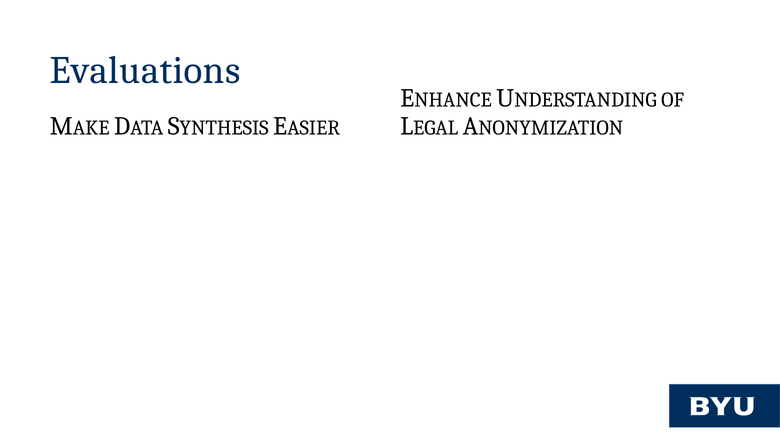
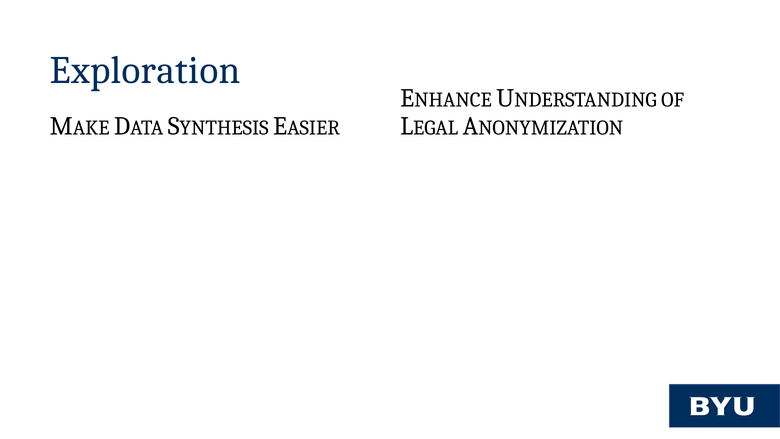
Evaluations: Evaluations -> Exploration
